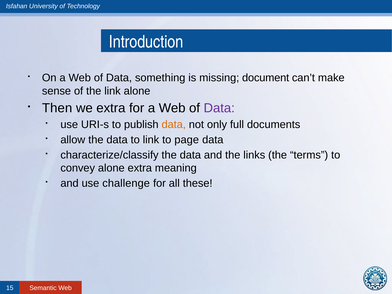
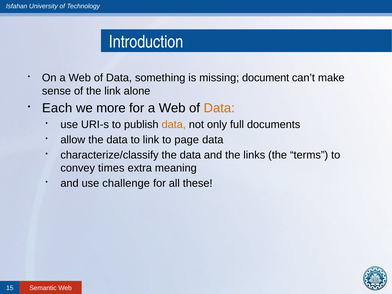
Then: Then -> Each
we extra: extra -> more
Data at (219, 108) colour: purple -> orange
convey alone: alone -> times
